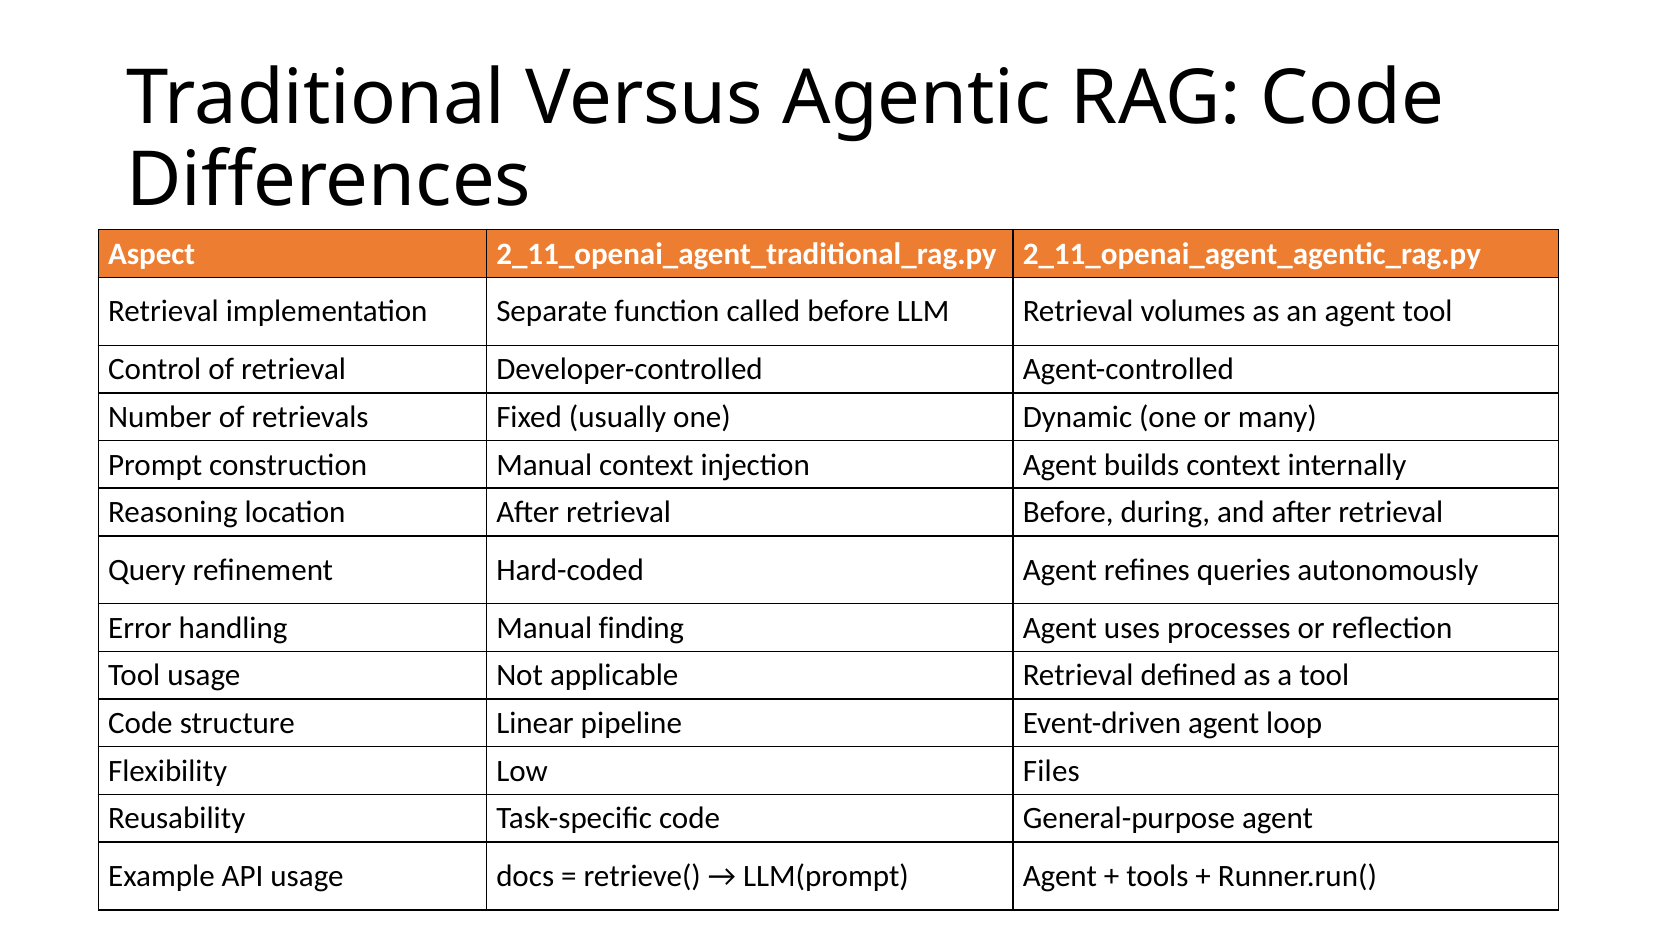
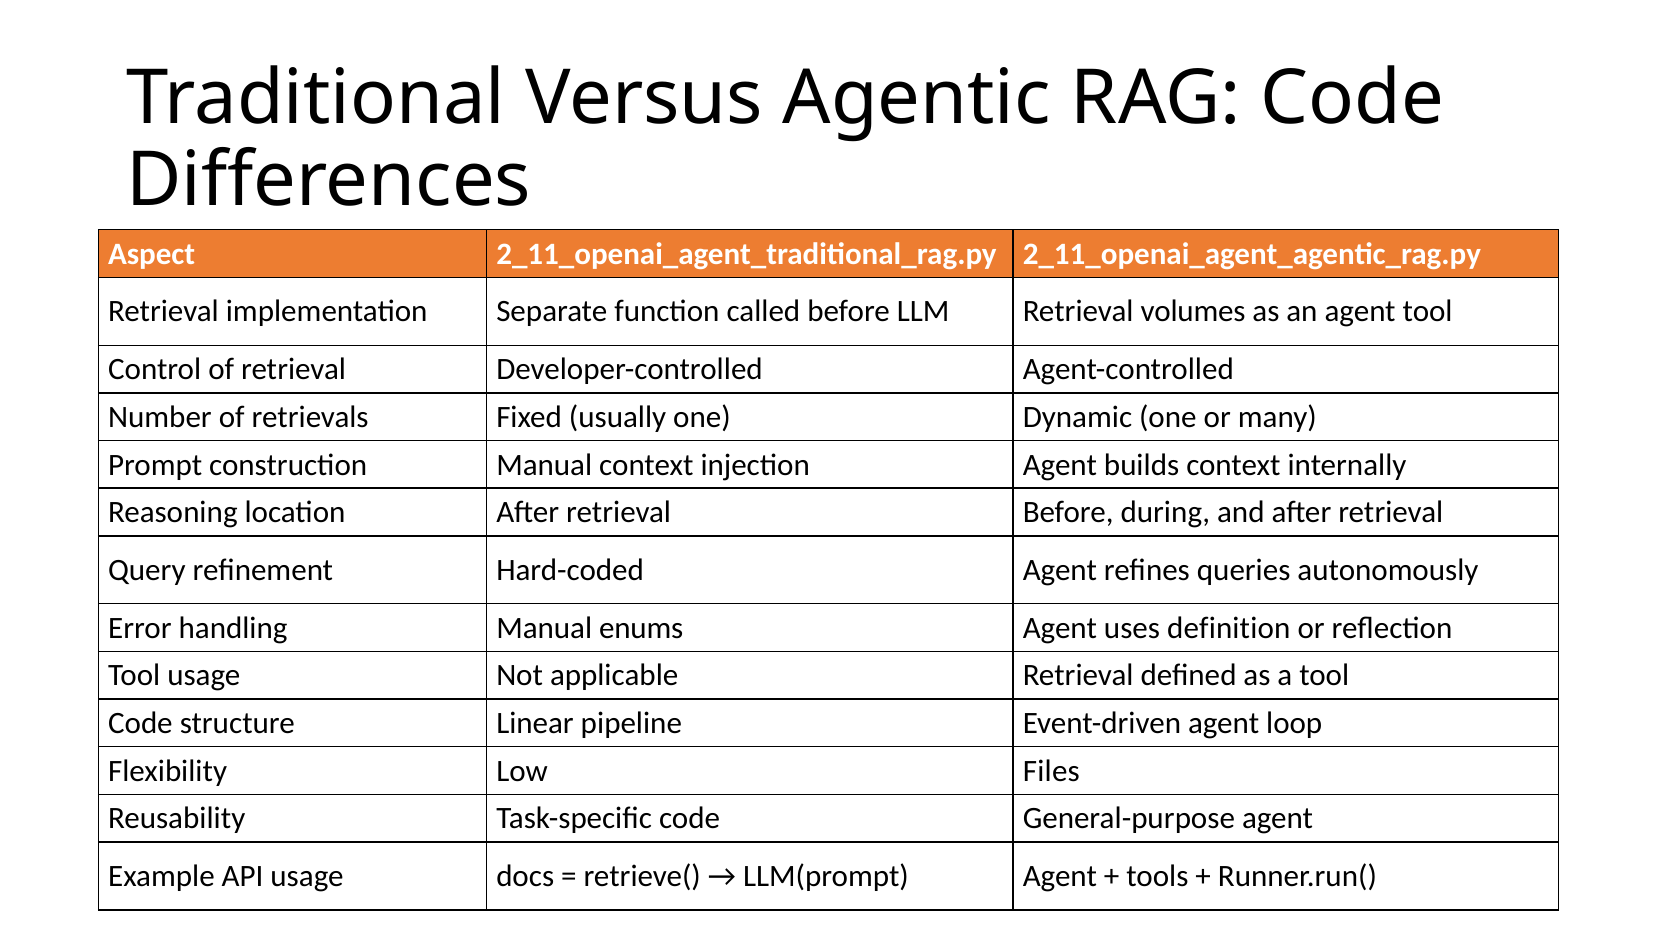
finding: finding -> enums
processes: processes -> definition
